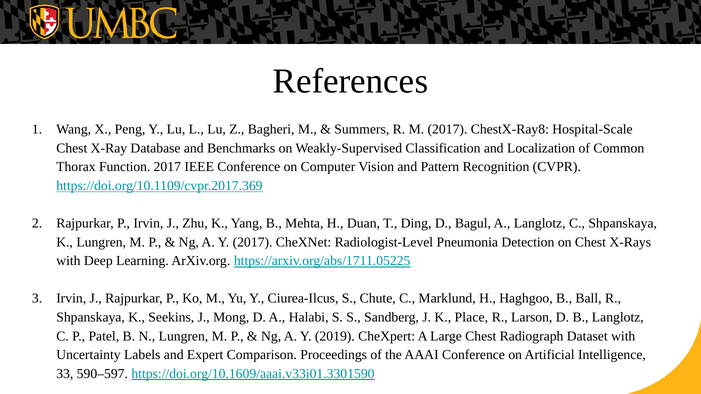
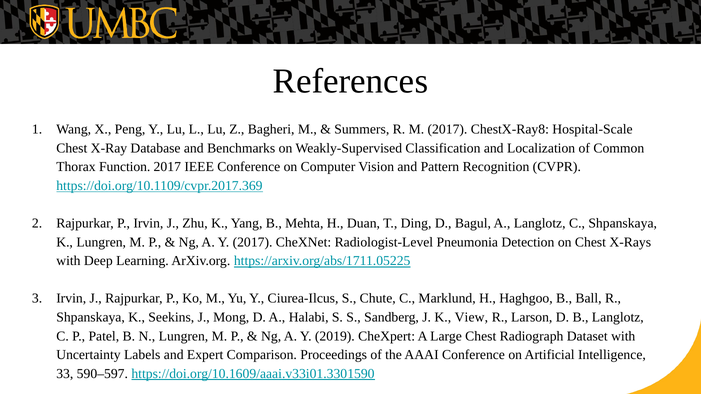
Place: Place -> View
